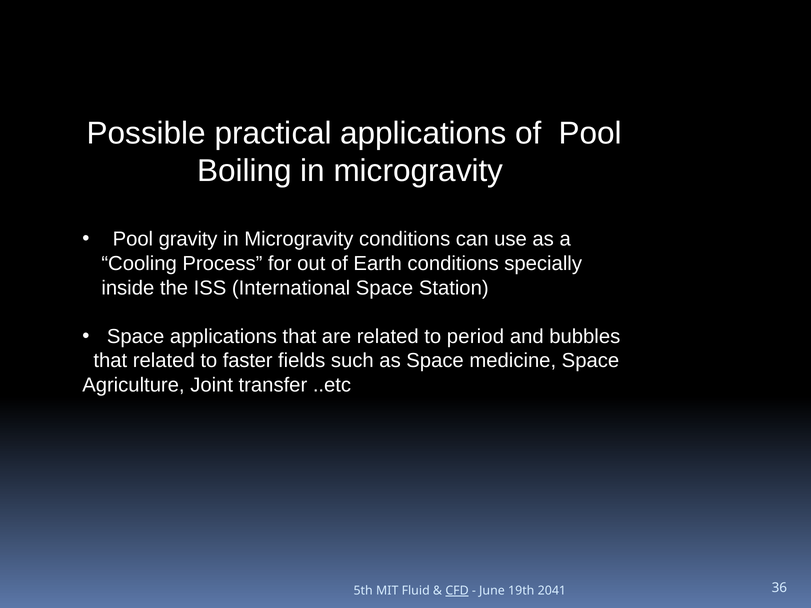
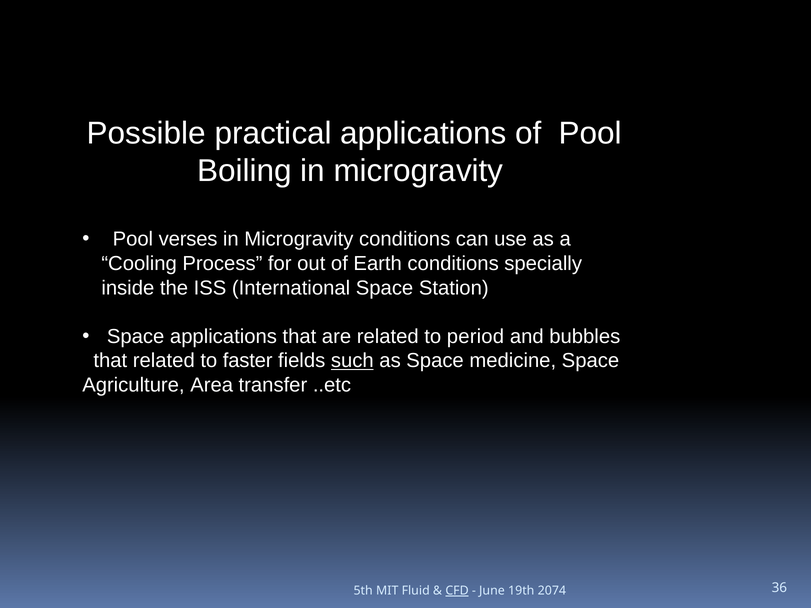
gravity: gravity -> verses
such underline: none -> present
Joint: Joint -> Area
2041: 2041 -> 2074
